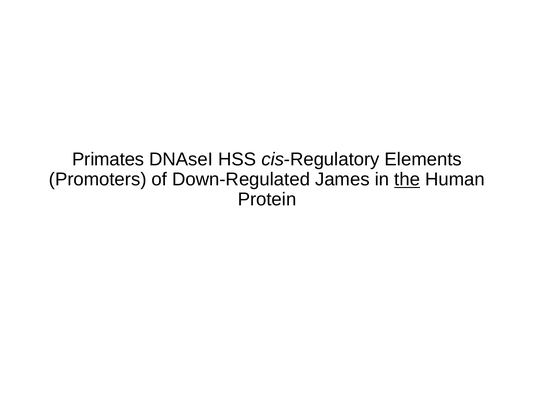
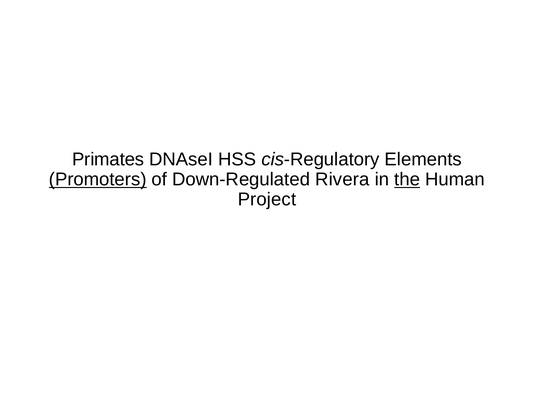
Promoters underline: none -> present
James: James -> Rivera
Protein: Protein -> Project
